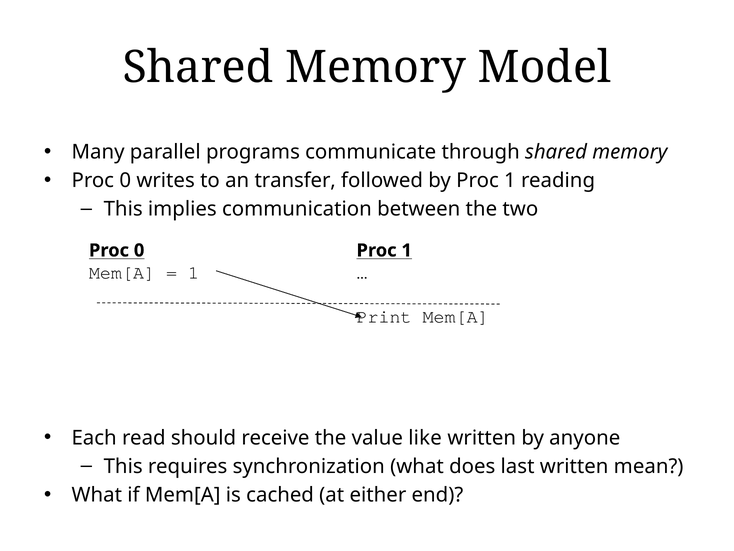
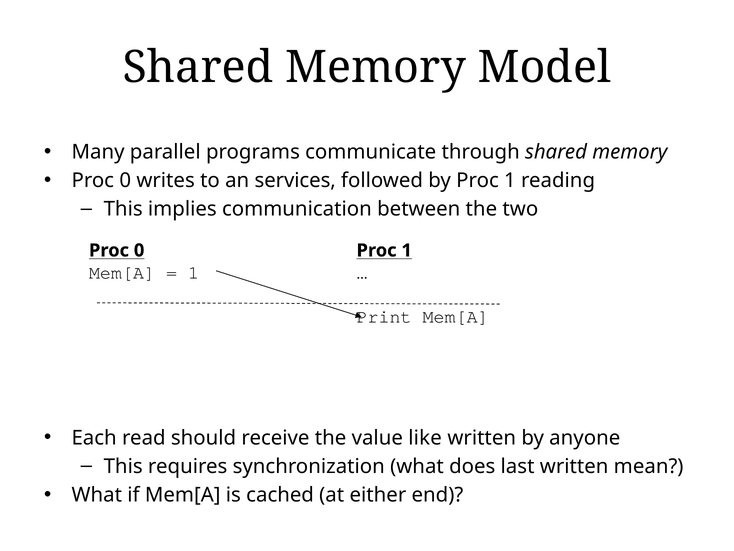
transfer: transfer -> services
